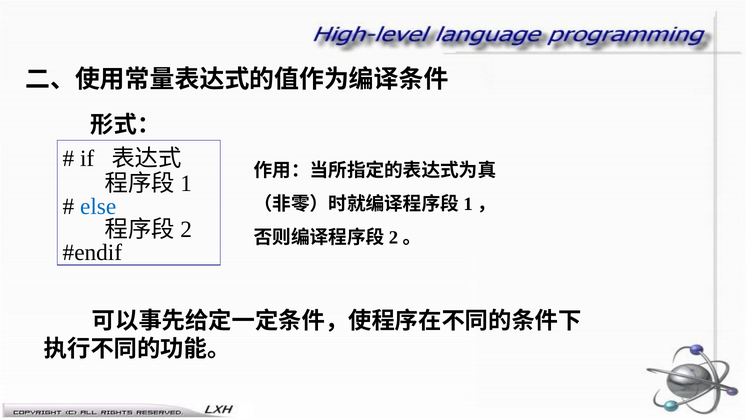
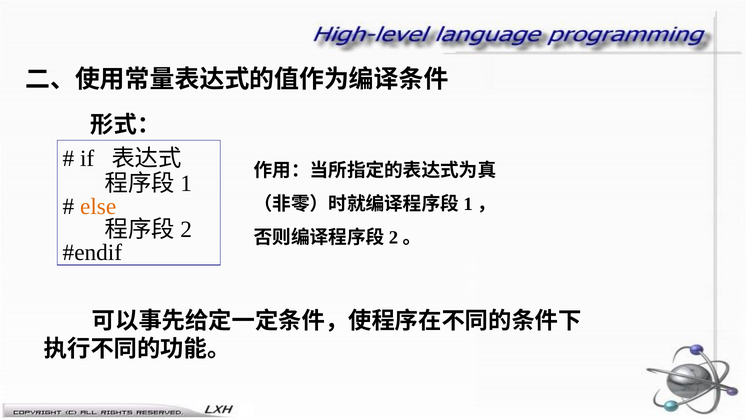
else colour: blue -> orange
